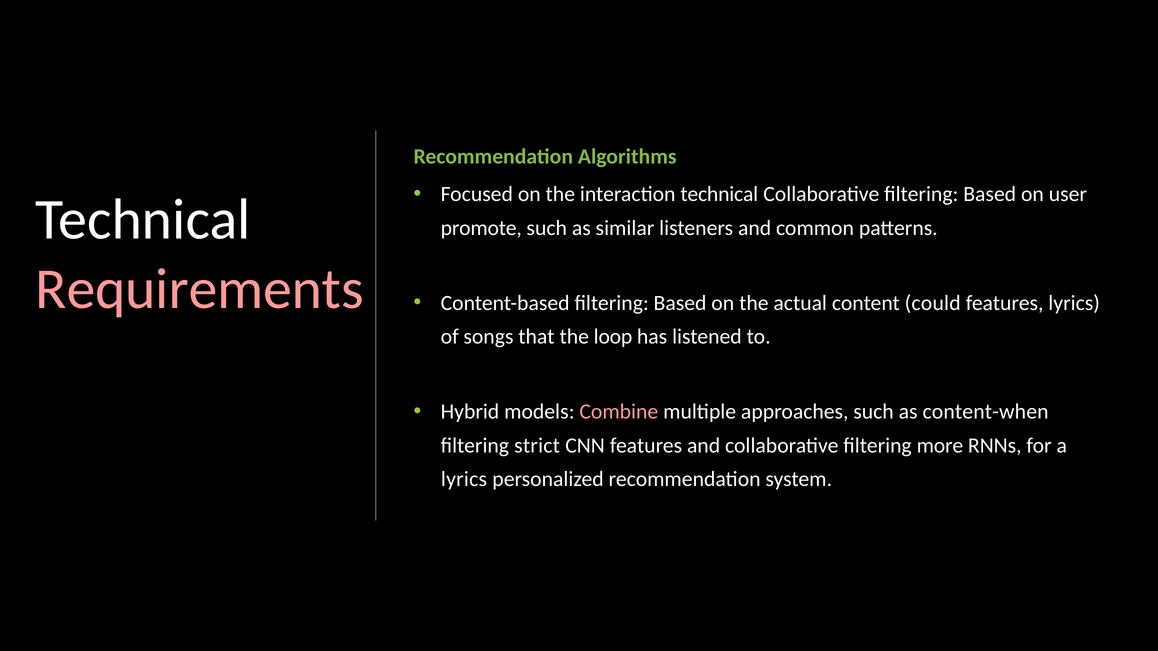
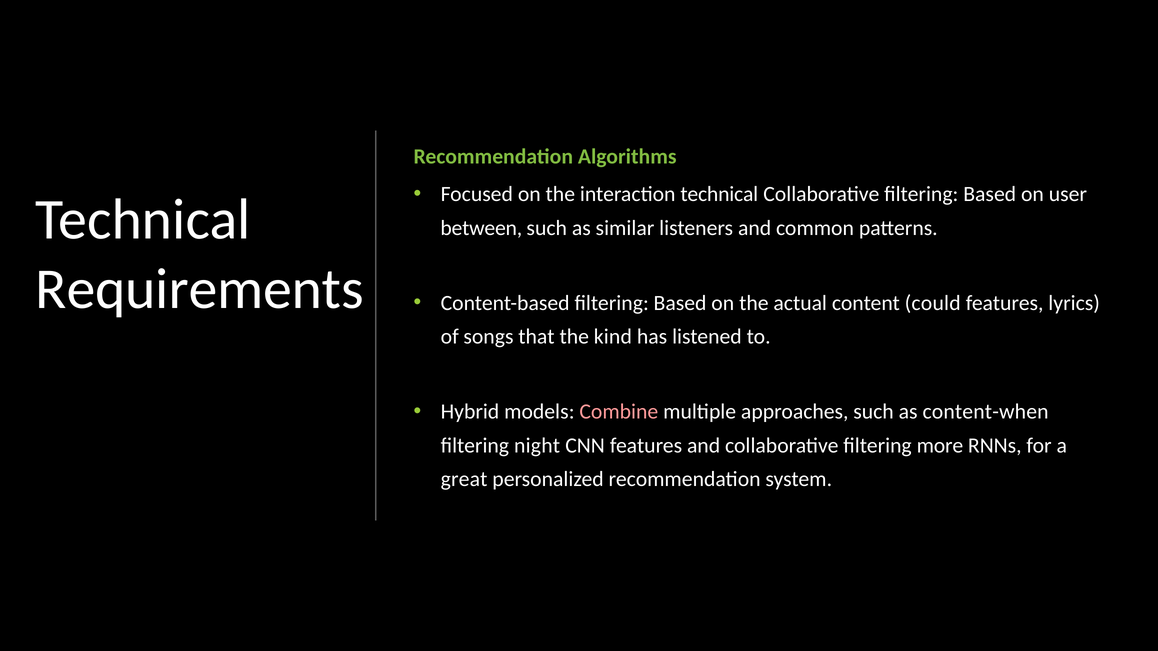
promote: promote -> between
Requirements colour: pink -> white
loop: loop -> kind
strict: strict -> night
lyrics at (464, 480): lyrics -> great
